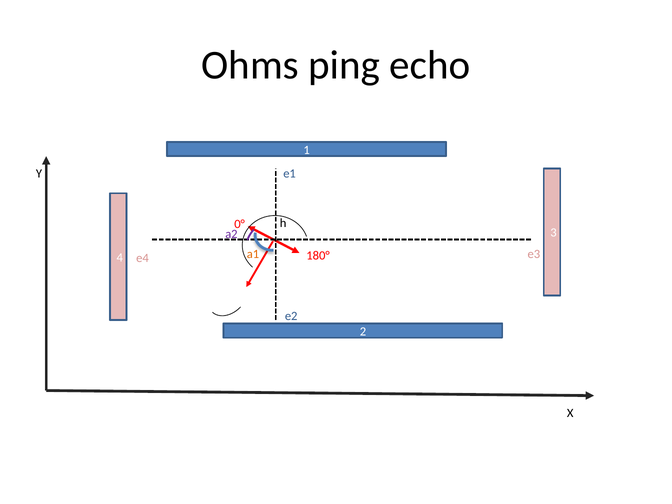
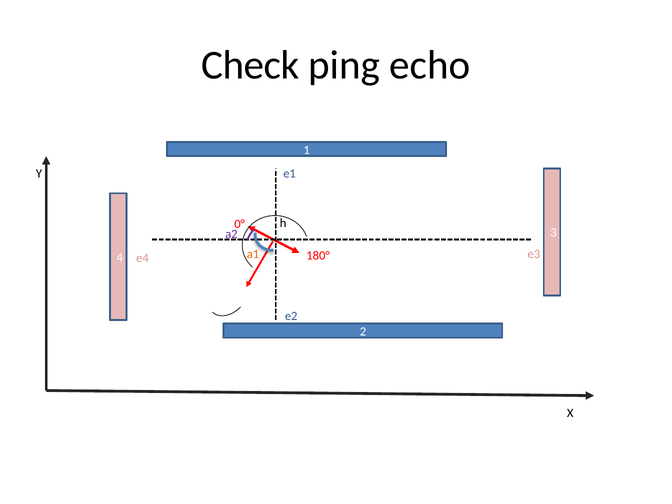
Ohms: Ohms -> Check
